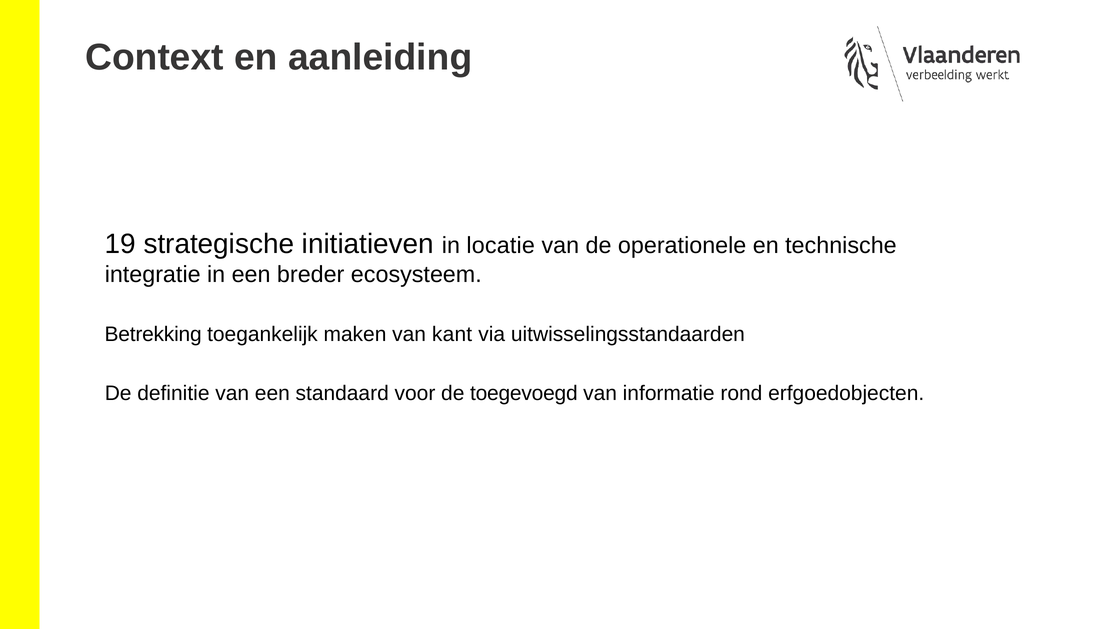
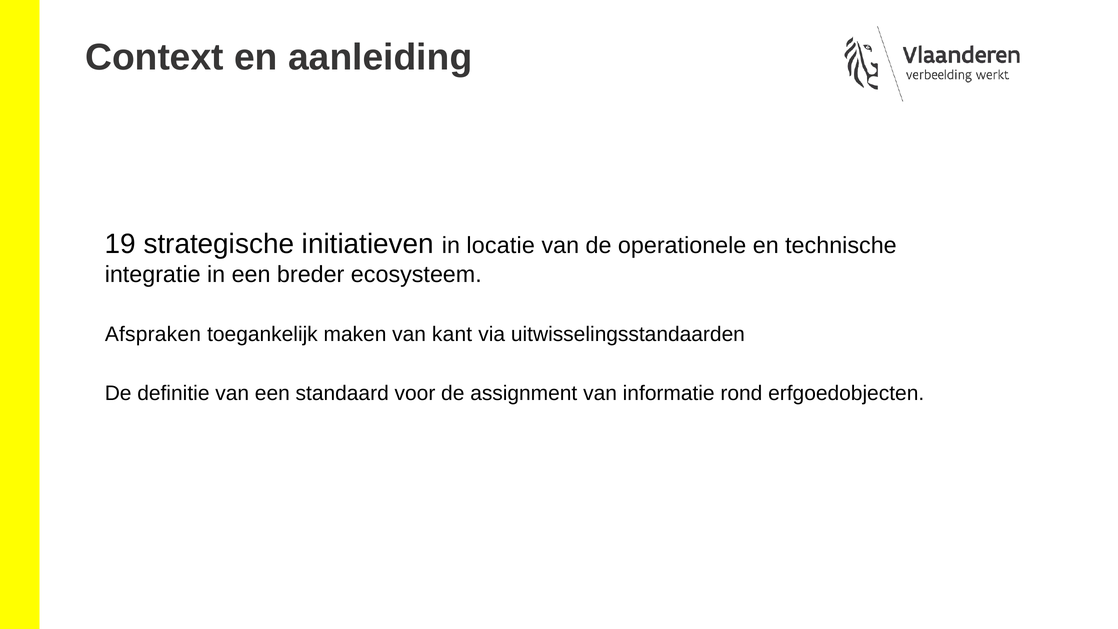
Betrekking: Betrekking -> Afspraken
toegevoegd: toegevoegd -> assignment
